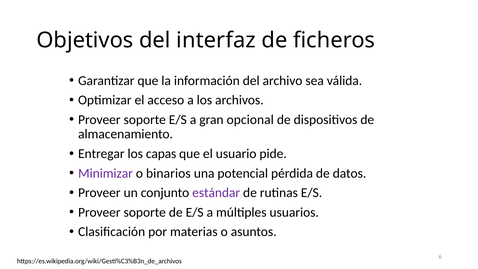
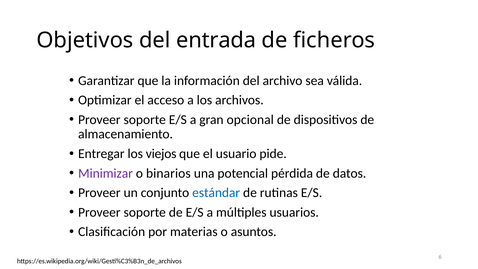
interfaz: interfaz -> entrada
capas: capas -> viejos
estándar colour: purple -> blue
